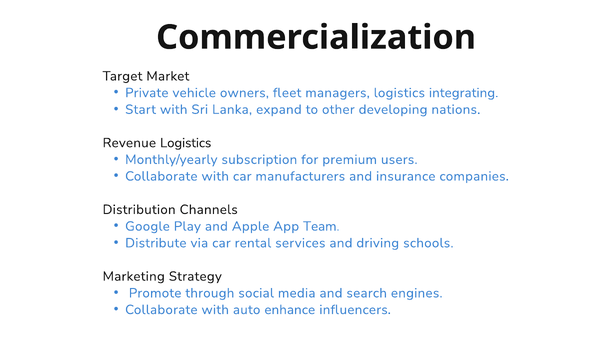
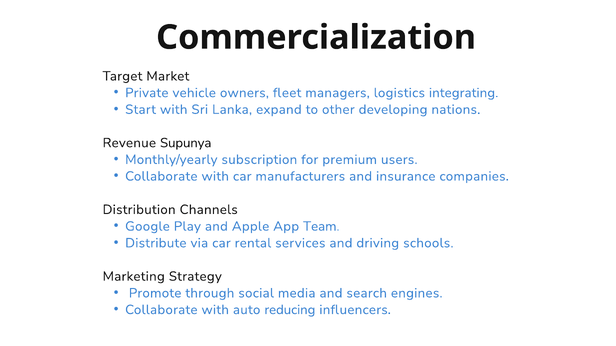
Revenue Logistics: Logistics -> Supunya
enhance: enhance -> reducing
